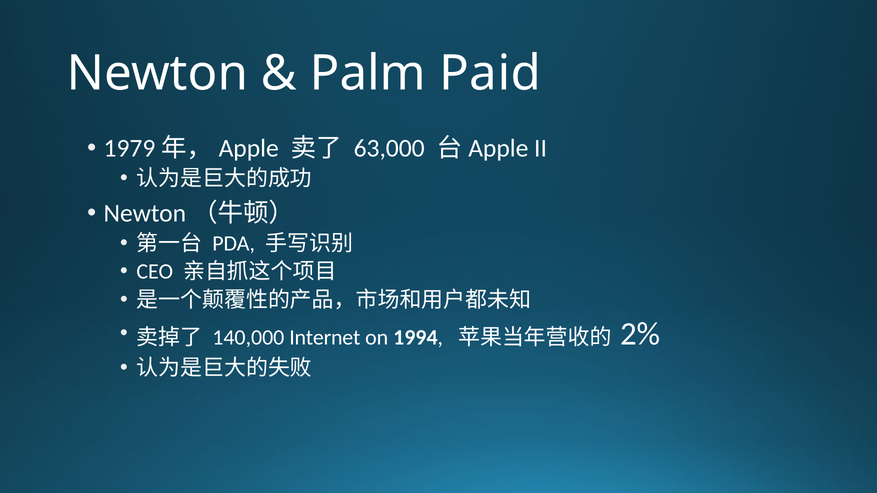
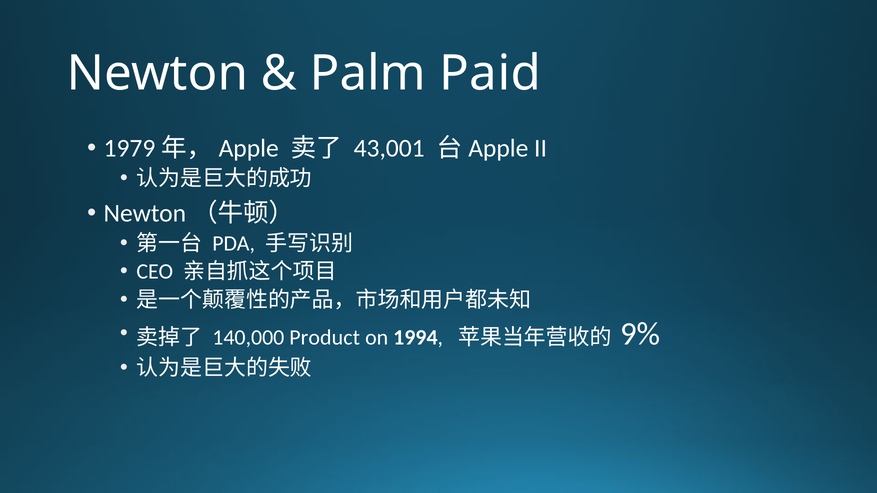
63,000: 63,000 -> 43,001
Internet: Internet -> Product
2%: 2% -> 9%
